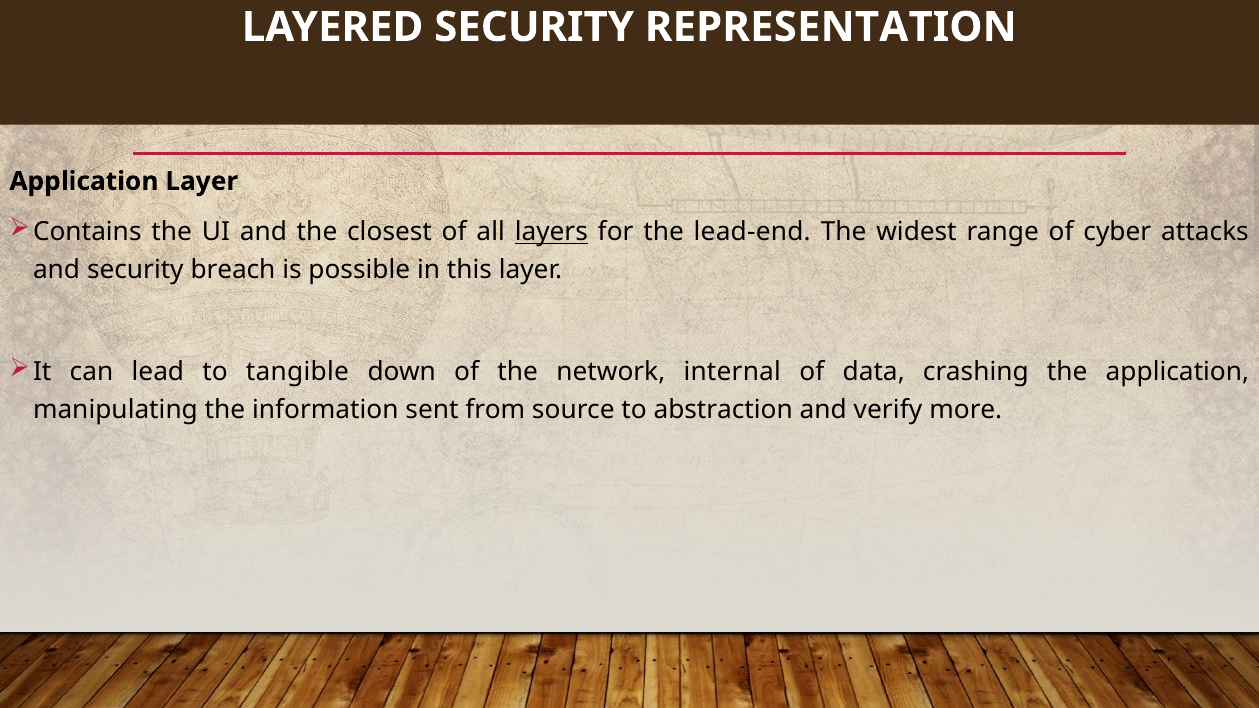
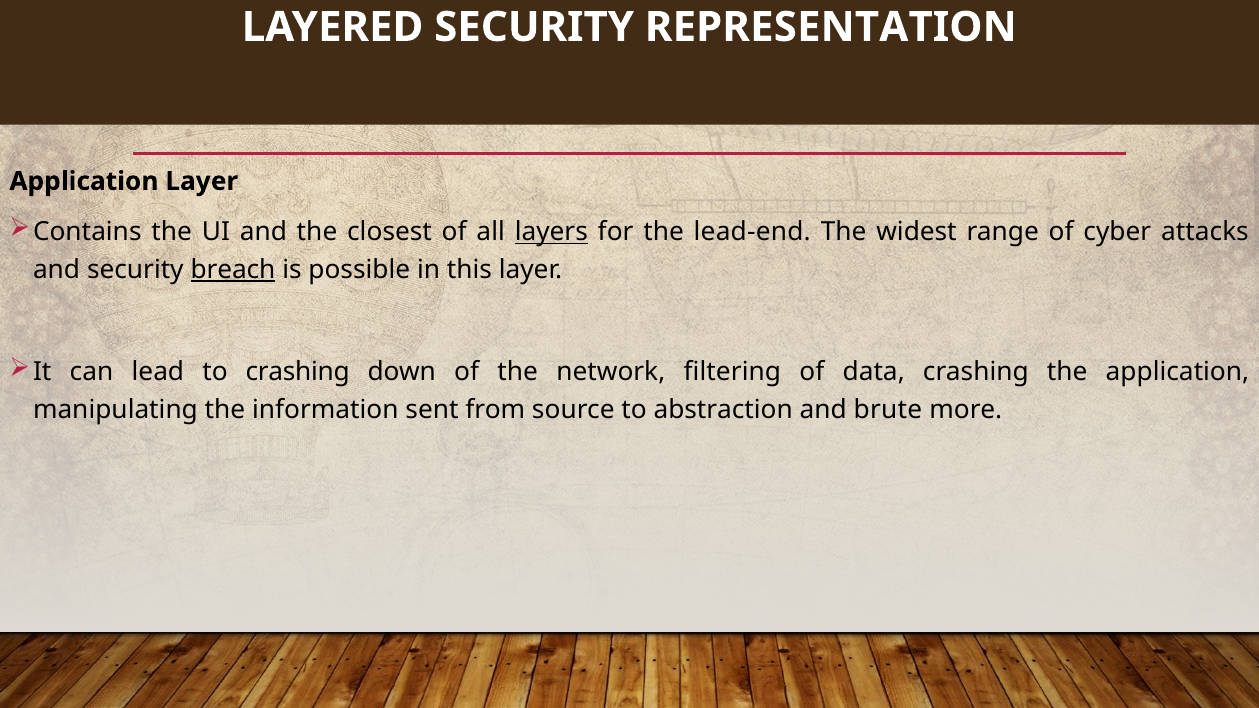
breach underline: none -> present
to tangible: tangible -> crashing
internal: internal -> filtering
verify: verify -> brute
